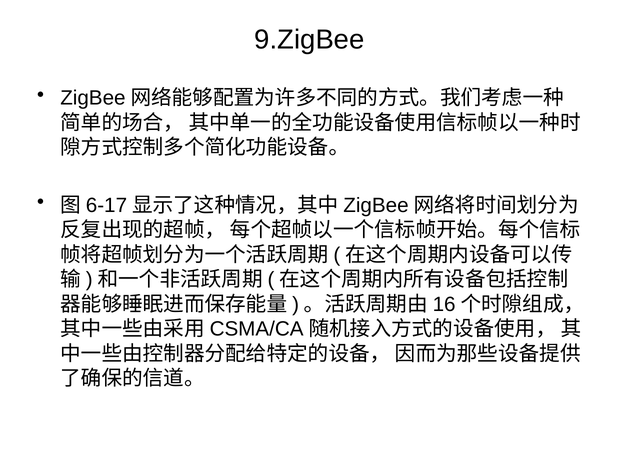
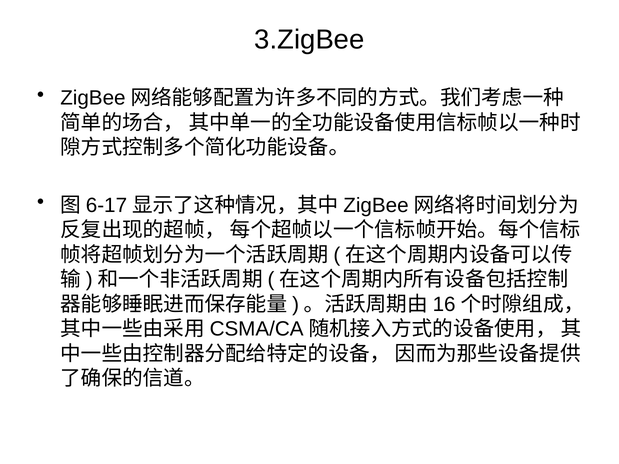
9.ZigBee: 9.ZigBee -> 3.ZigBee
